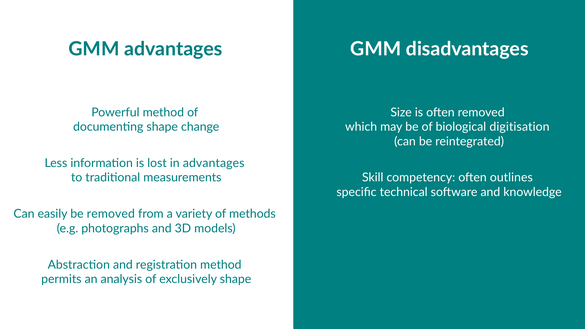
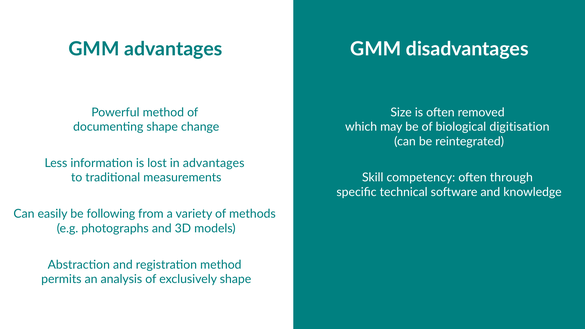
outlines: outlines -> through
be removed: removed -> following
